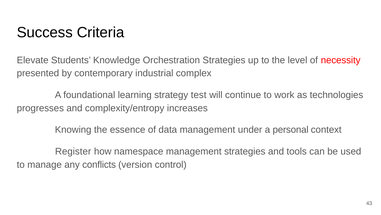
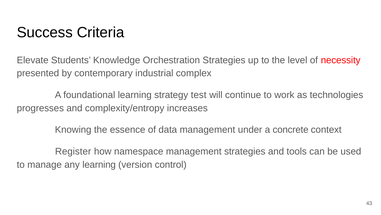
personal: personal -> concrete
any conflicts: conflicts -> learning
